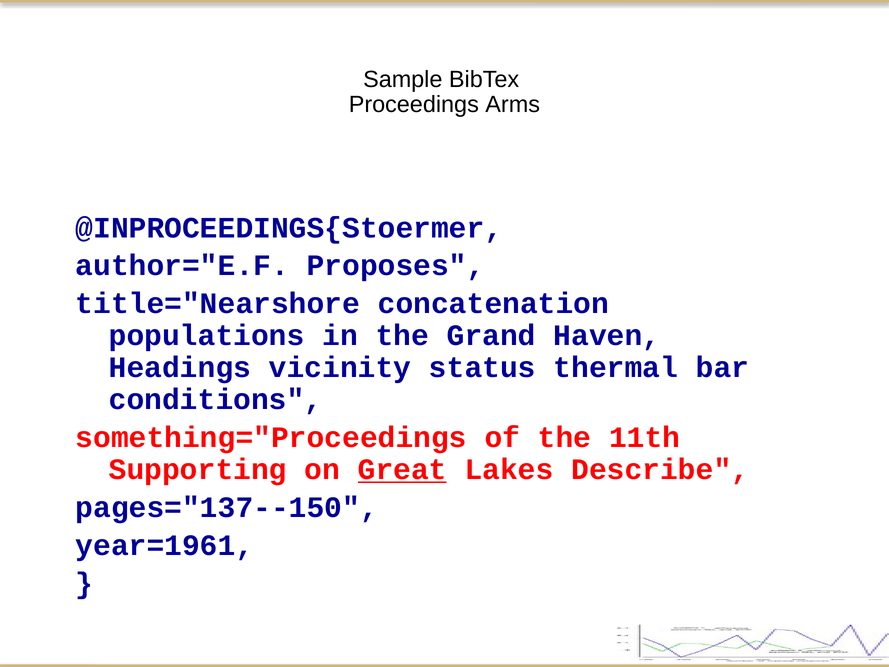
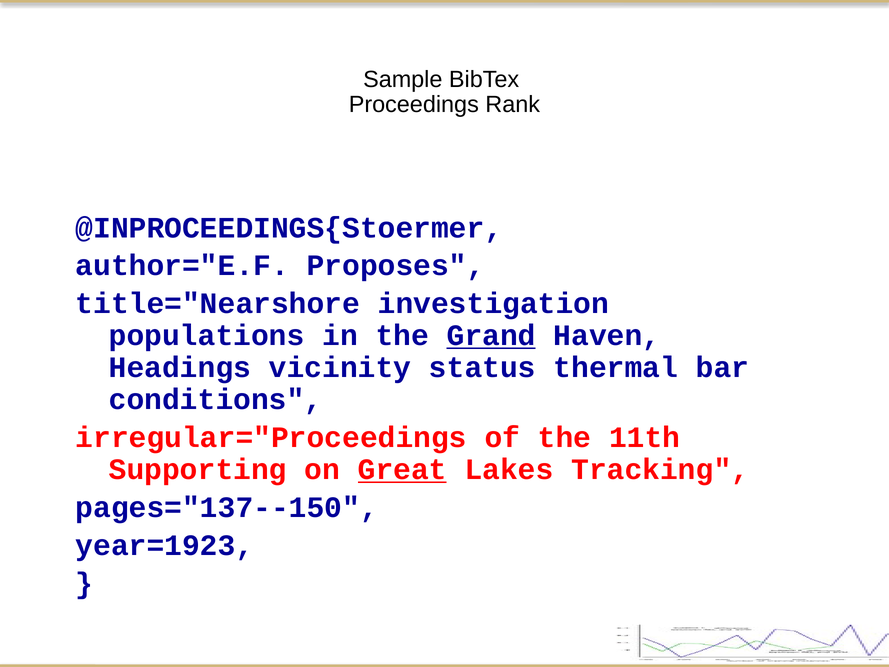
Arms: Arms -> Rank
concatenation: concatenation -> investigation
Grand underline: none -> present
something="Proceedings: something="Proceedings -> irregular="Proceedings
Describe: Describe -> Tracking
year=1961: year=1961 -> year=1923
